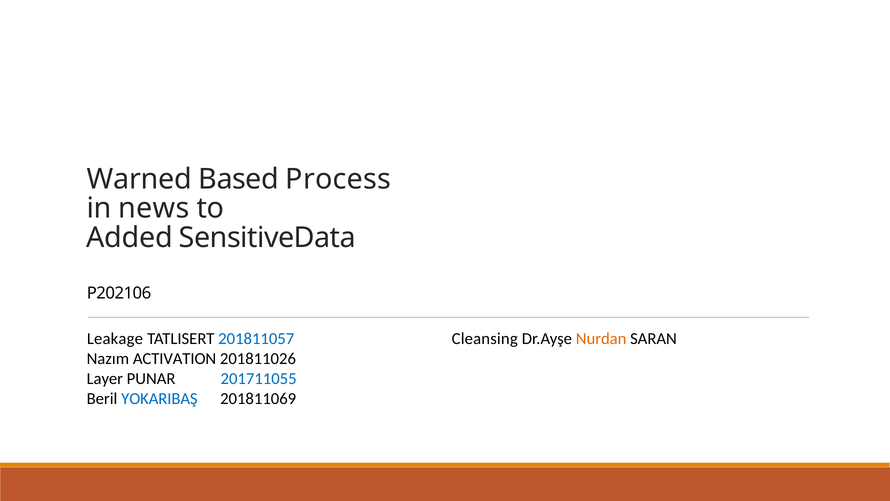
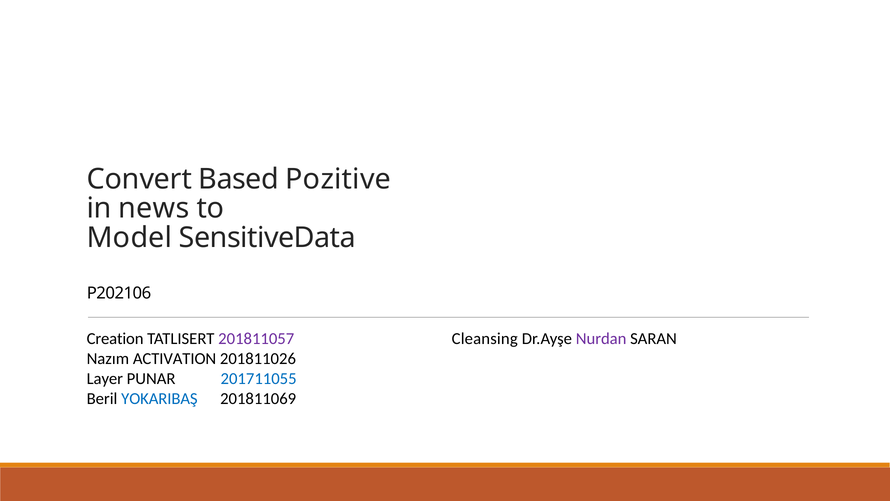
Warned: Warned -> Convert
Process: Process -> Pozitive
Added: Added -> Model
Leakage: Leakage -> Creation
201811057 colour: blue -> purple
Nurdan colour: orange -> purple
